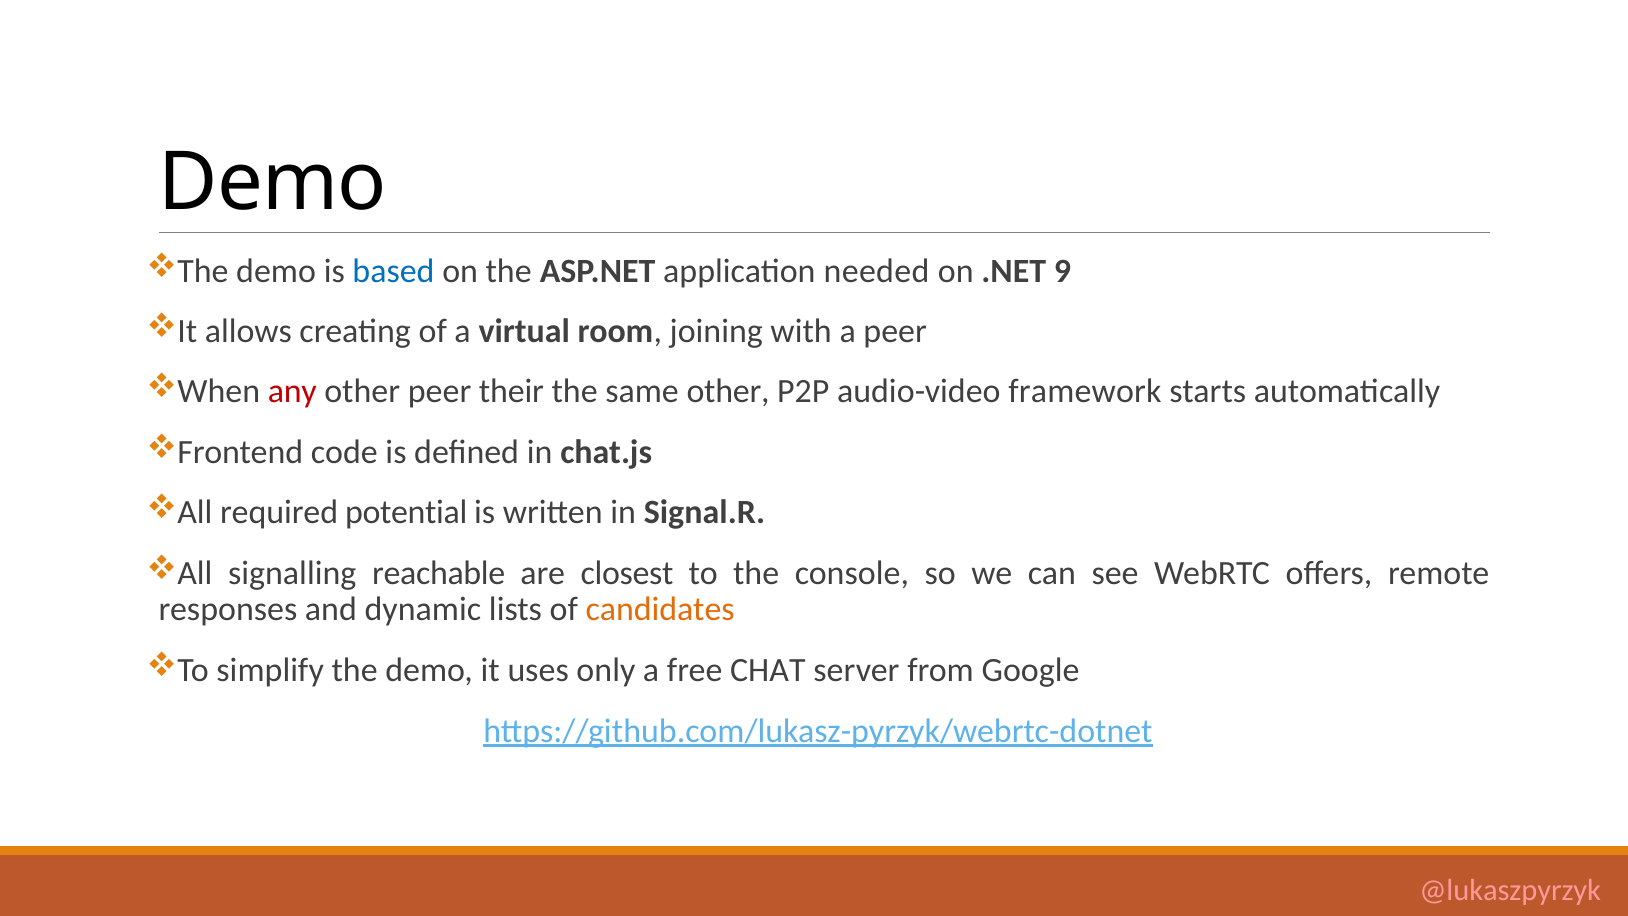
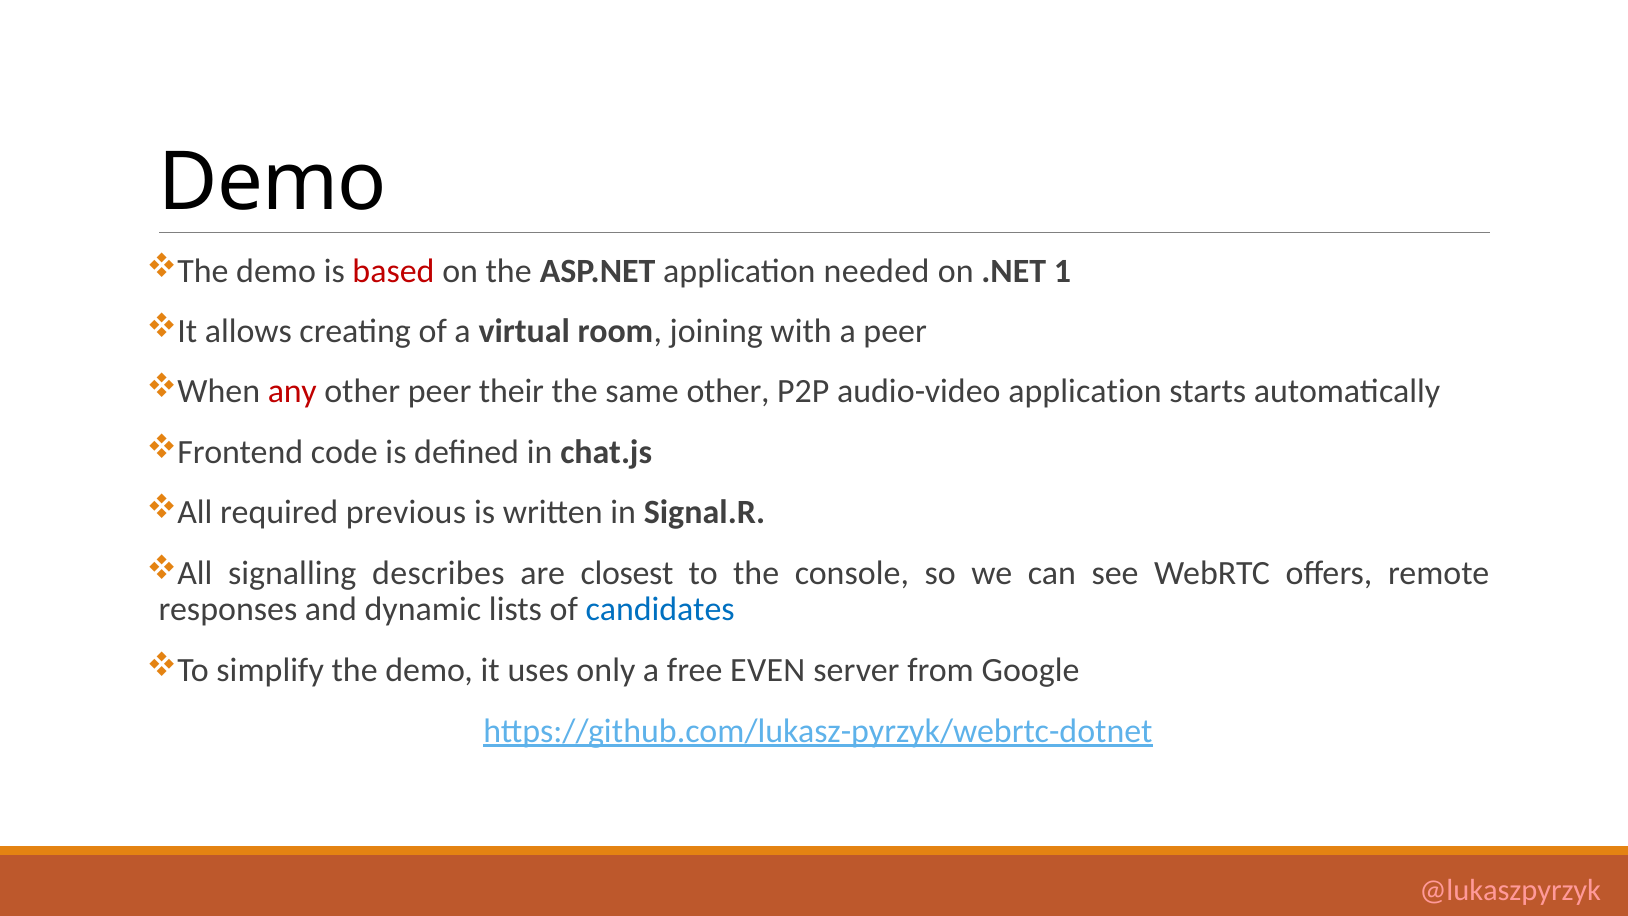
based colour: blue -> red
9: 9 -> 1
audio-video framework: framework -> application
potential: potential -> previous
reachable: reachable -> describes
candidates colour: orange -> blue
CHAT: CHAT -> EVEN
